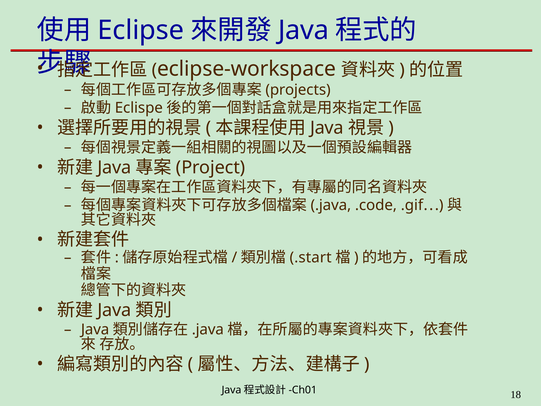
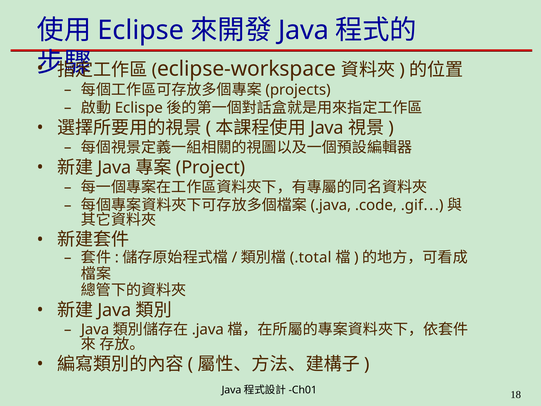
.start: .start -> .total
